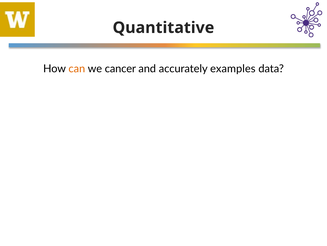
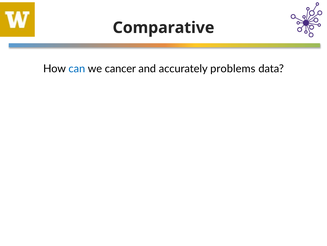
Quantitative: Quantitative -> Comparative
can colour: orange -> blue
examples: examples -> problems
